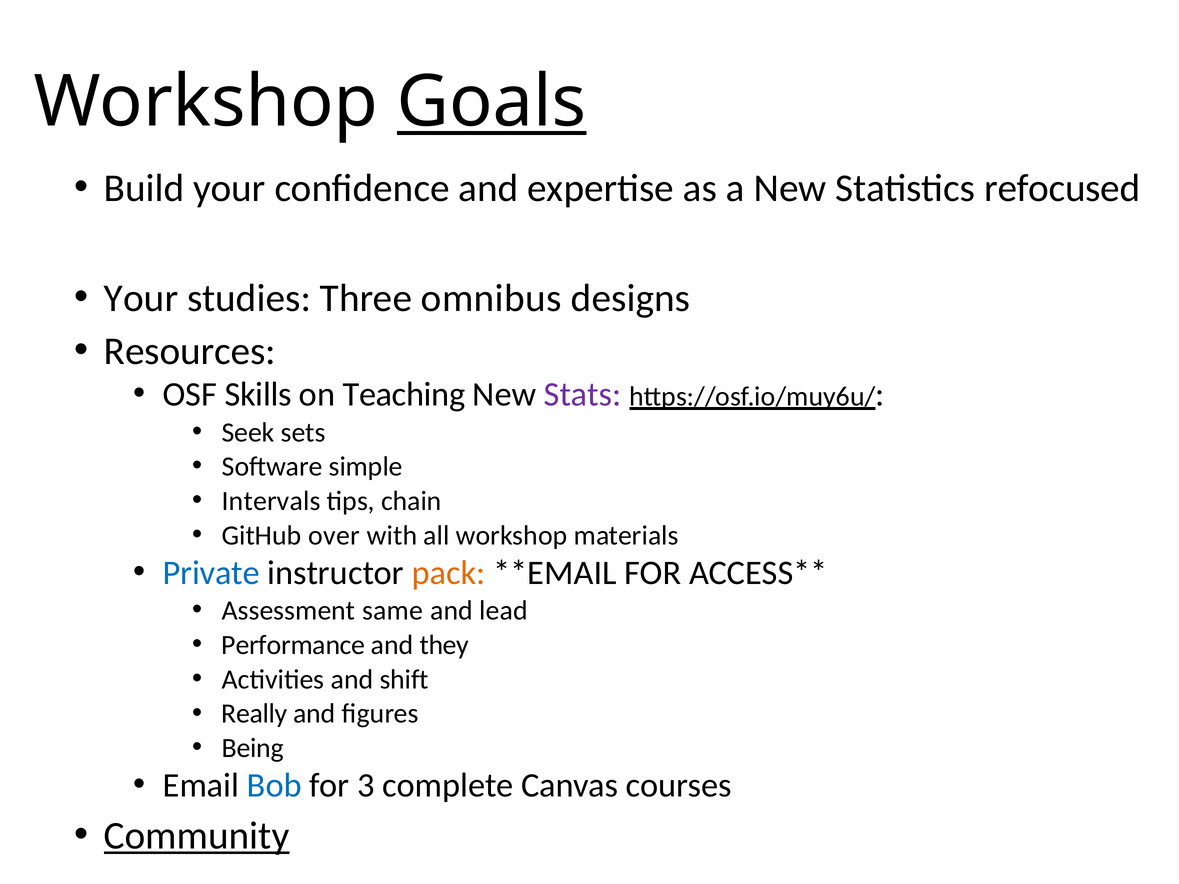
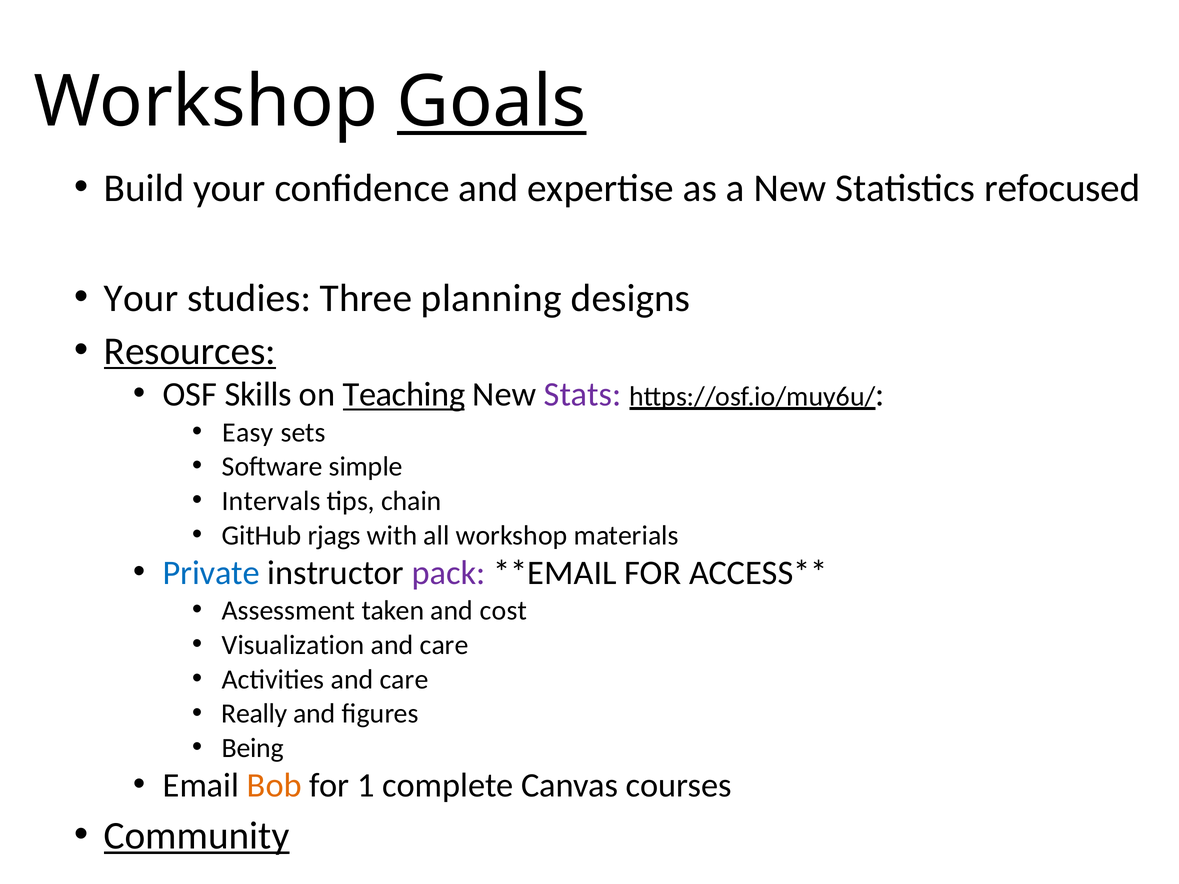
omnibus: omnibus -> planning
Resources underline: none -> present
Teaching underline: none -> present
Seek: Seek -> Easy
over: over -> rjags
pack colour: orange -> purple
same: same -> taken
lead: lead -> cost
Performance: Performance -> Visualization
they at (444, 645): they -> care
Activities and shift: shift -> care
Bob colour: blue -> orange
3: 3 -> 1
